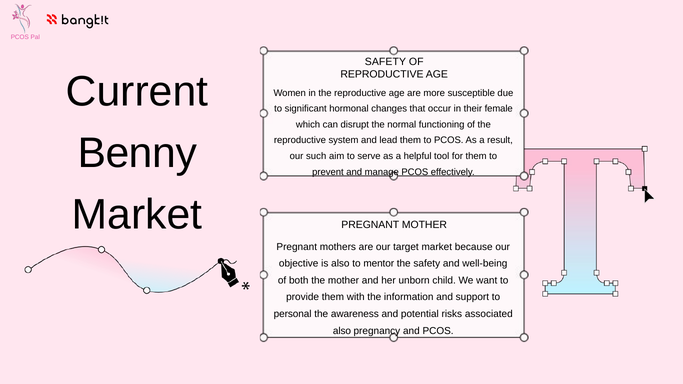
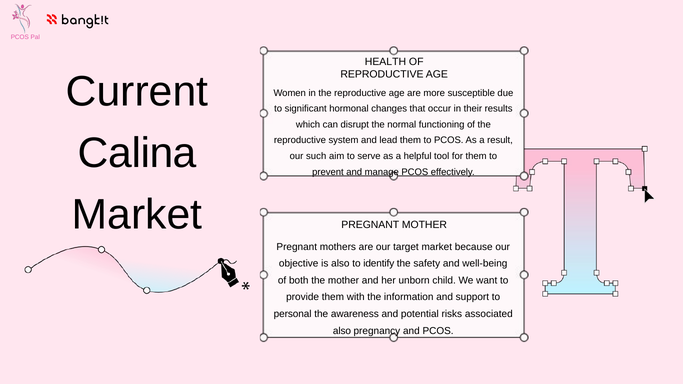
SAFETY at (385, 62): SAFETY -> HEALTH
female: female -> results
Benny: Benny -> Calina
mentor: mentor -> identify
